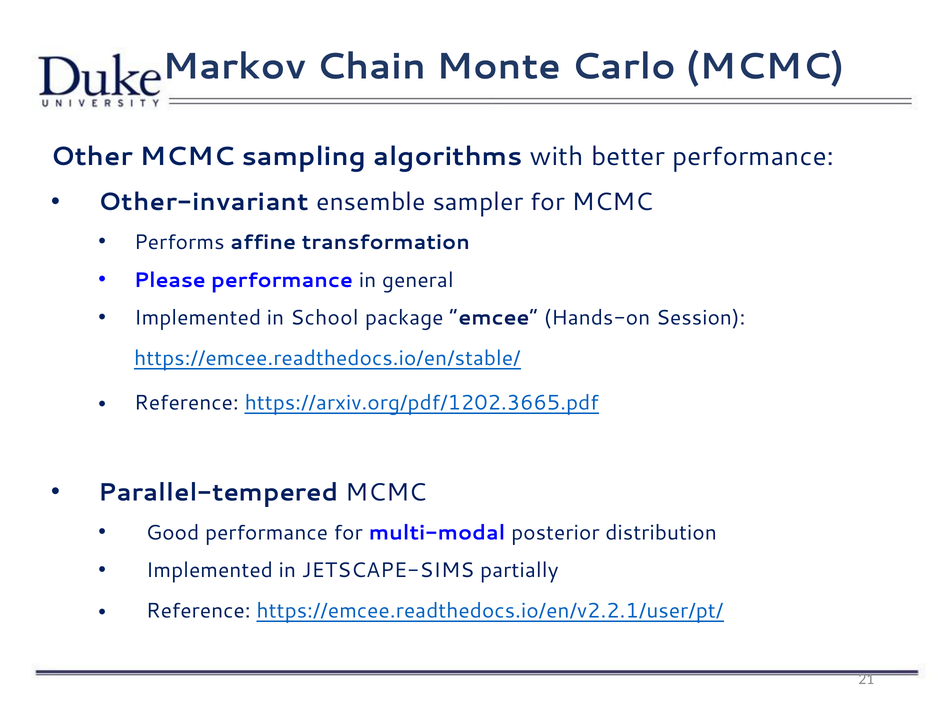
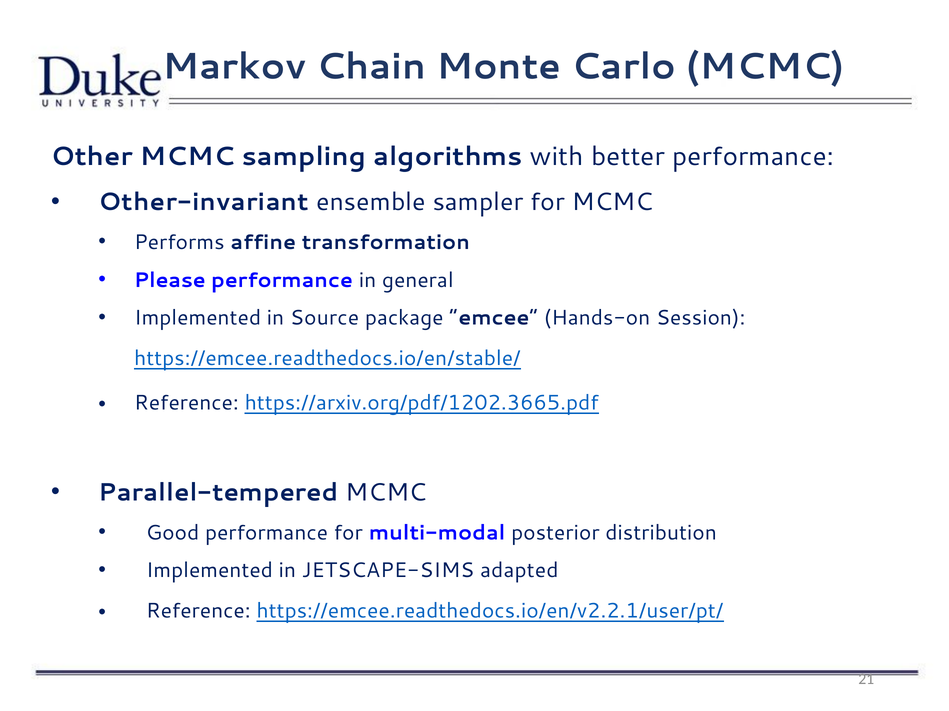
School: School -> Source
partially: partially -> adapted
